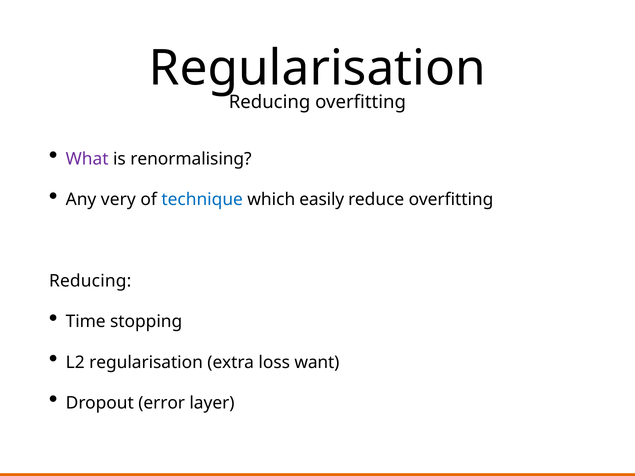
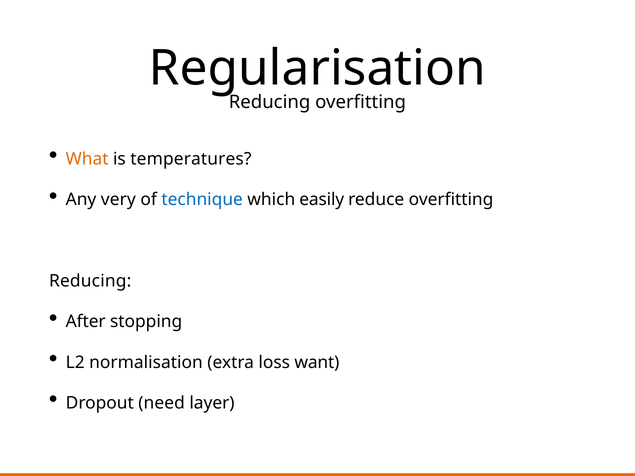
What colour: purple -> orange
renormalising: renormalising -> temperatures
Time: Time -> After
L2 regularisation: regularisation -> normalisation
error: error -> need
